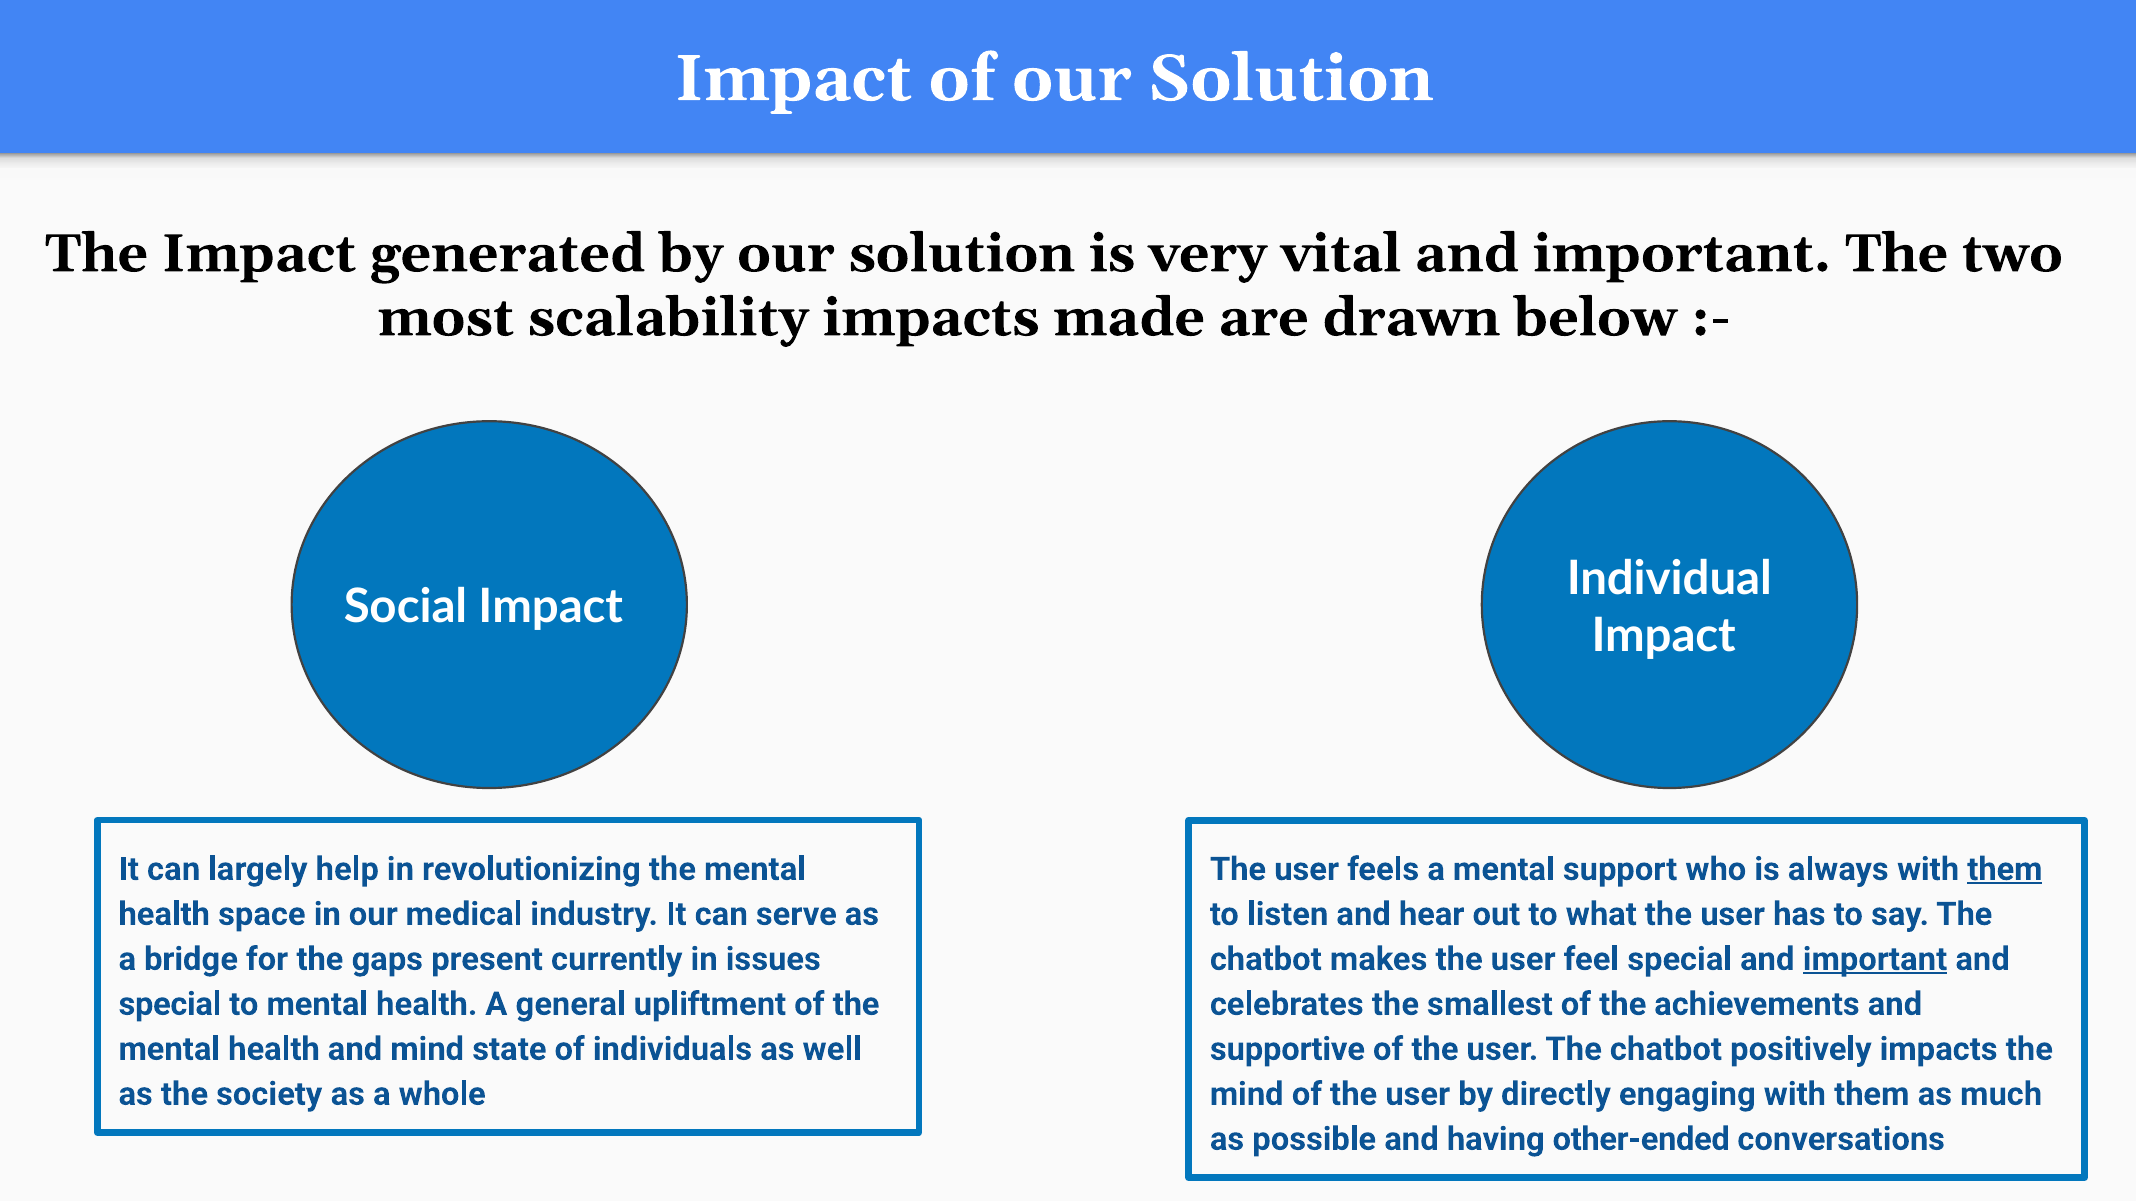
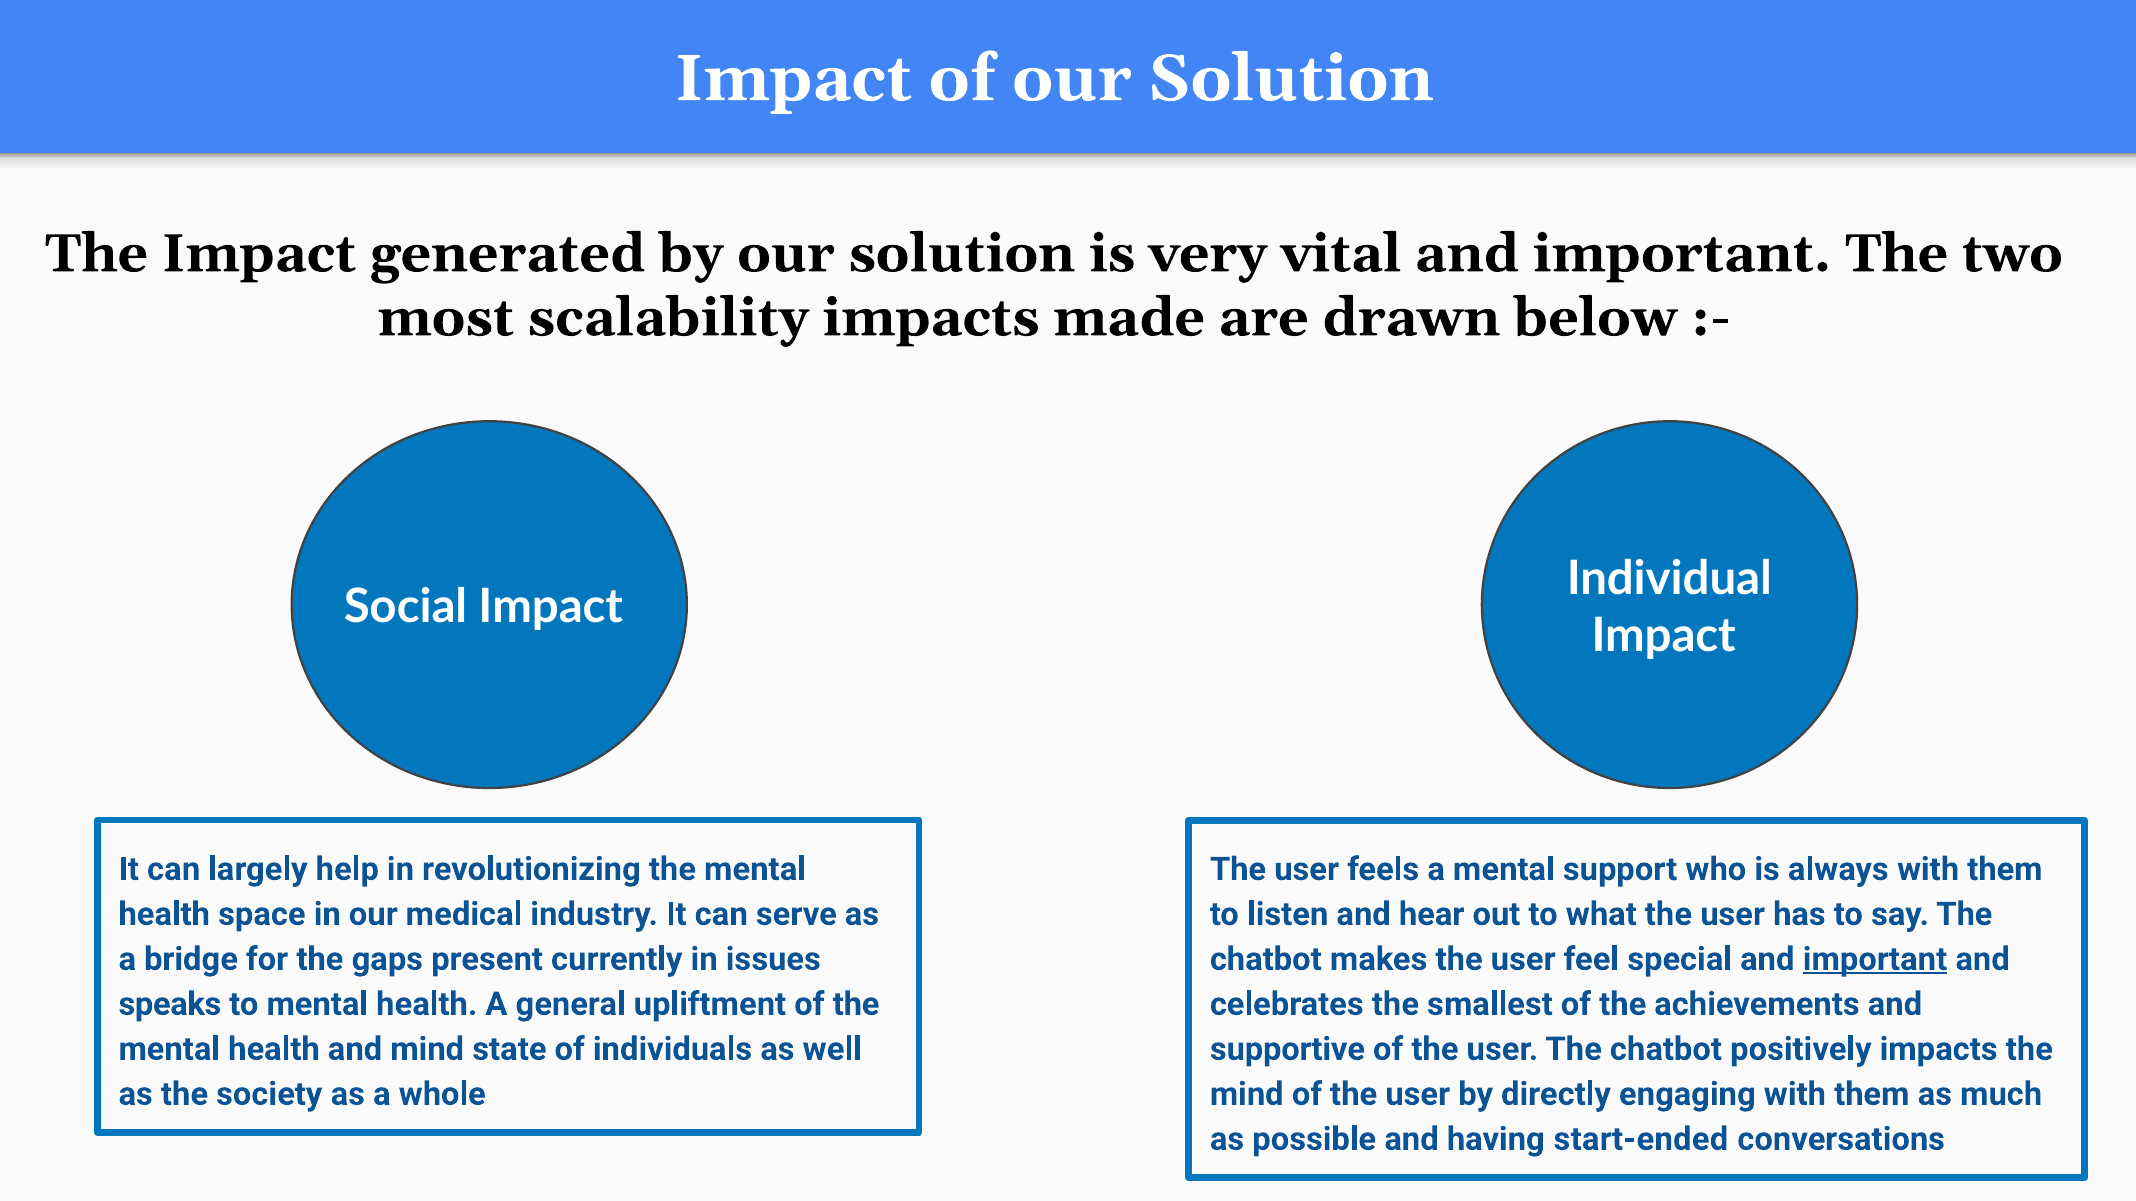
them at (2005, 870) underline: present -> none
special at (170, 1005): special -> speaks
other-ended: other-ended -> start-ended
